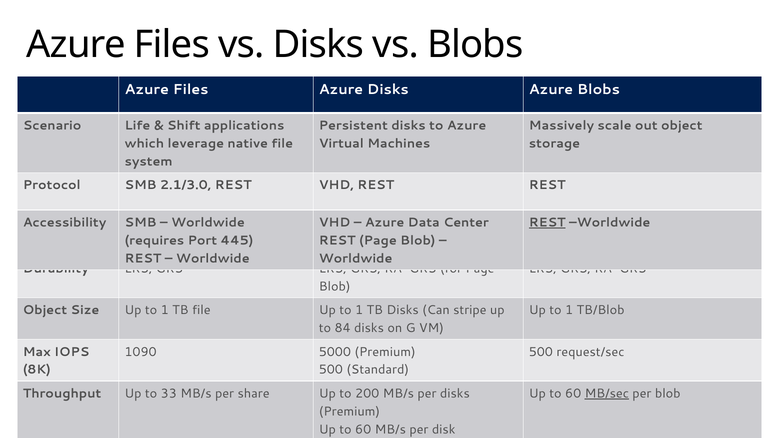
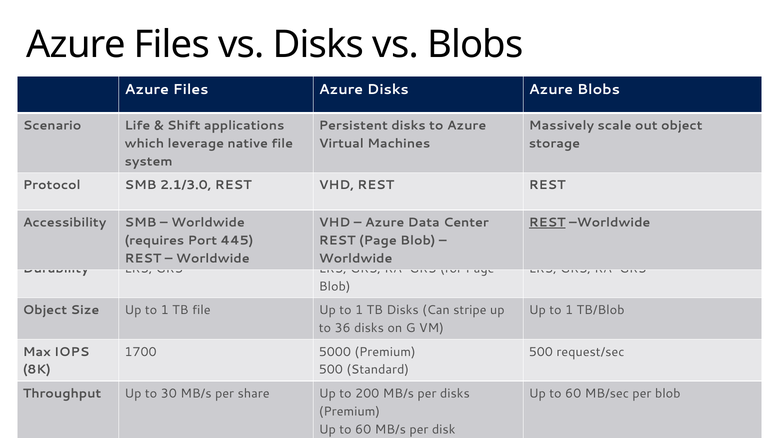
84: 84 -> 36
1090: 1090 -> 1700
33: 33 -> 30
MB/sec underline: present -> none
